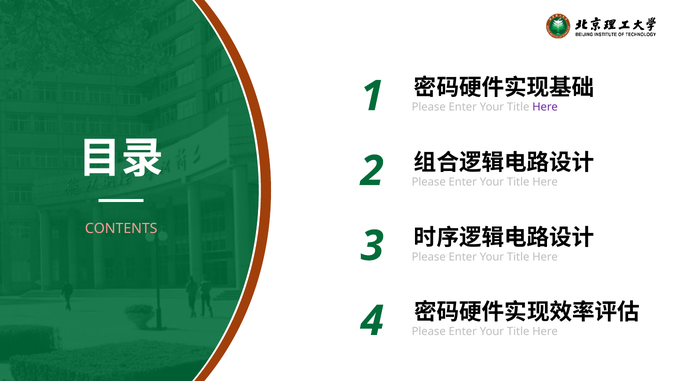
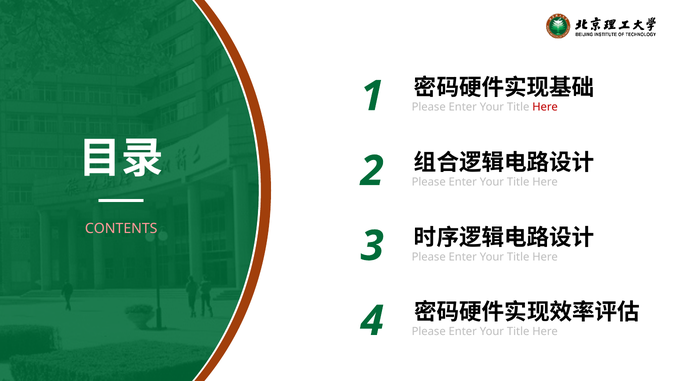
Here at (545, 107) colour: purple -> red
